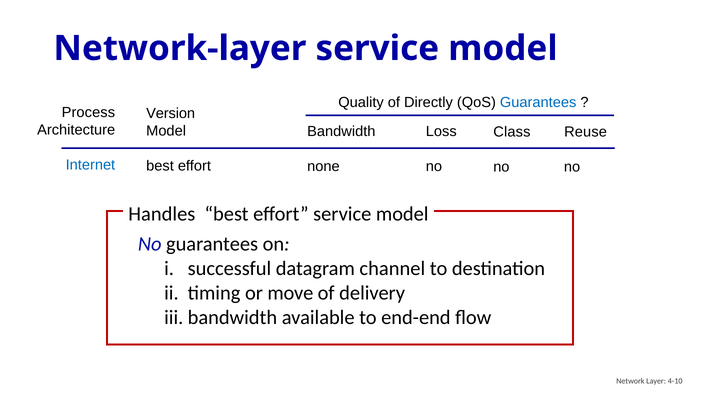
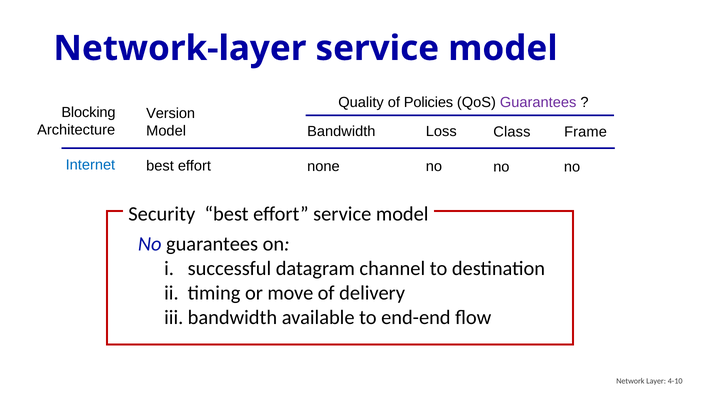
Directly: Directly -> Policies
Guarantees at (538, 102) colour: blue -> purple
Process: Process -> Blocking
Reuse: Reuse -> Frame
Handles: Handles -> Security
